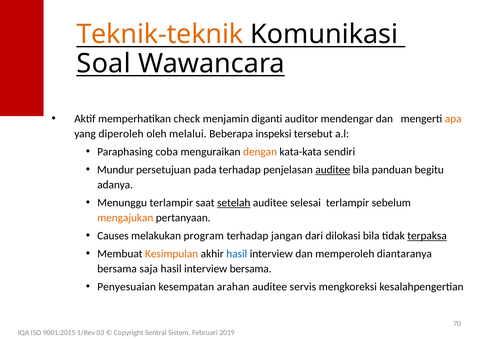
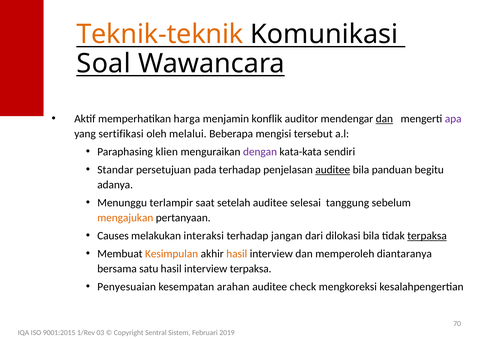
check: check -> harga
diganti: diganti -> konflik
dan at (384, 119) underline: none -> present
apa colour: orange -> purple
diperoleh: diperoleh -> sertifikasi
inspeksi: inspeksi -> mengisi
coba: coba -> klien
dengan colour: orange -> purple
Mundur: Mundur -> Standar
setelah underline: present -> none
selesai terlampir: terlampir -> tanggung
program: program -> interaksi
hasil at (237, 254) colour: blue -> orange
saja: saja -> satu
interview bersama: bersama -> terpaksa
servis: servis -> check
